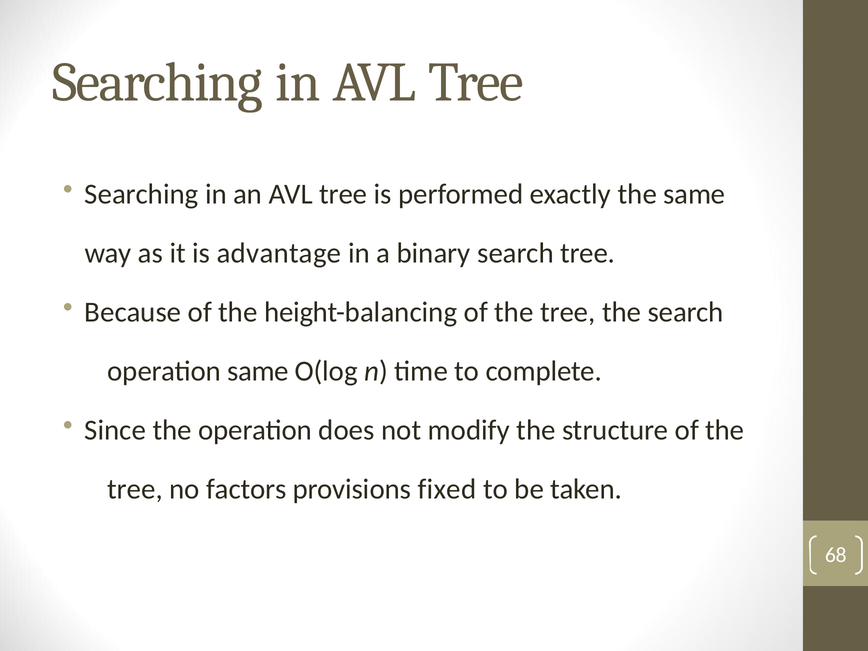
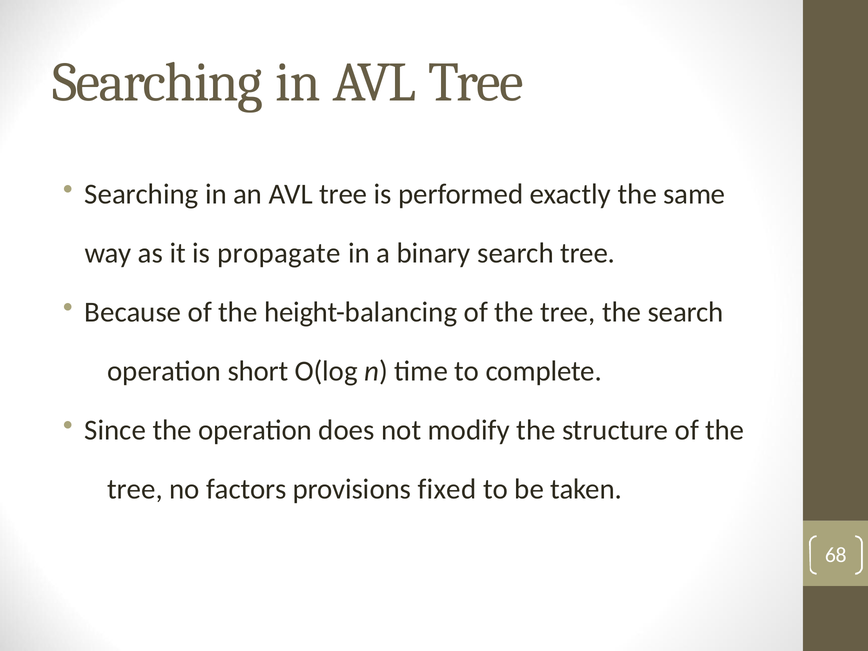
advantage: advantage -> propagate
operation same: same -> short
